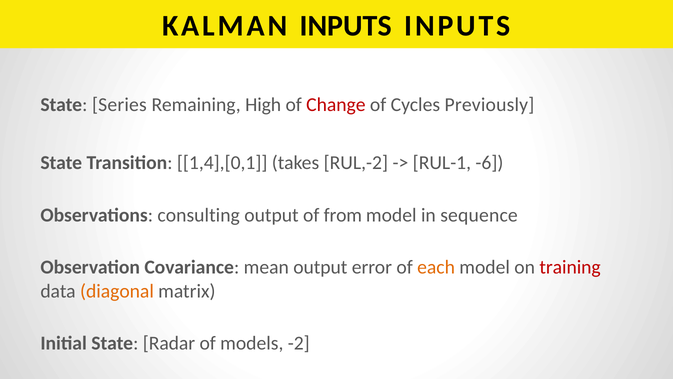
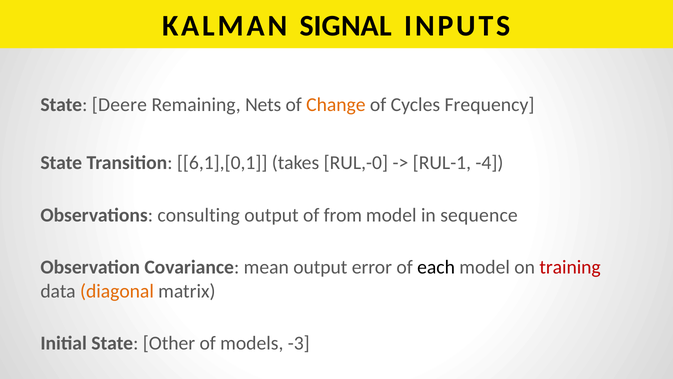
KALMAN INPUTS: INPUTS -> SIGNAL
Series: Series -> Deere
High: High -> Nets
Change colour: red -> orange
Previously: Previously -> Frequency
1,4],[0,1: 1,4],[0,1 -> 6,1],[0,1
RUL,-2: RUL,-2 -> RUL,-0
-6: -6 -> -4
each colour: orange -> black
Radar: Radar -> Other
-2: -2 -> -3
